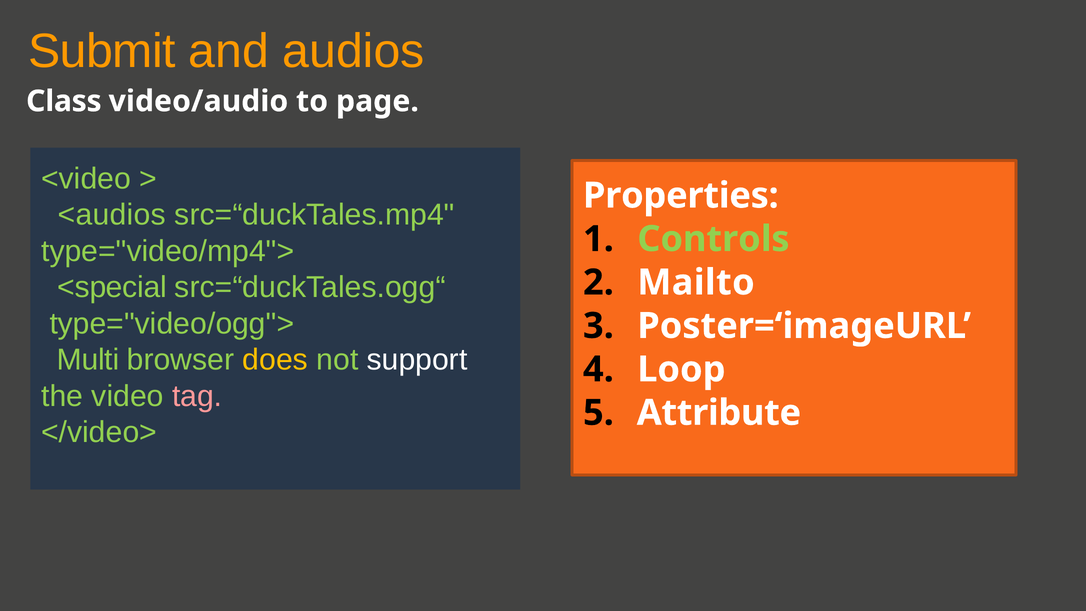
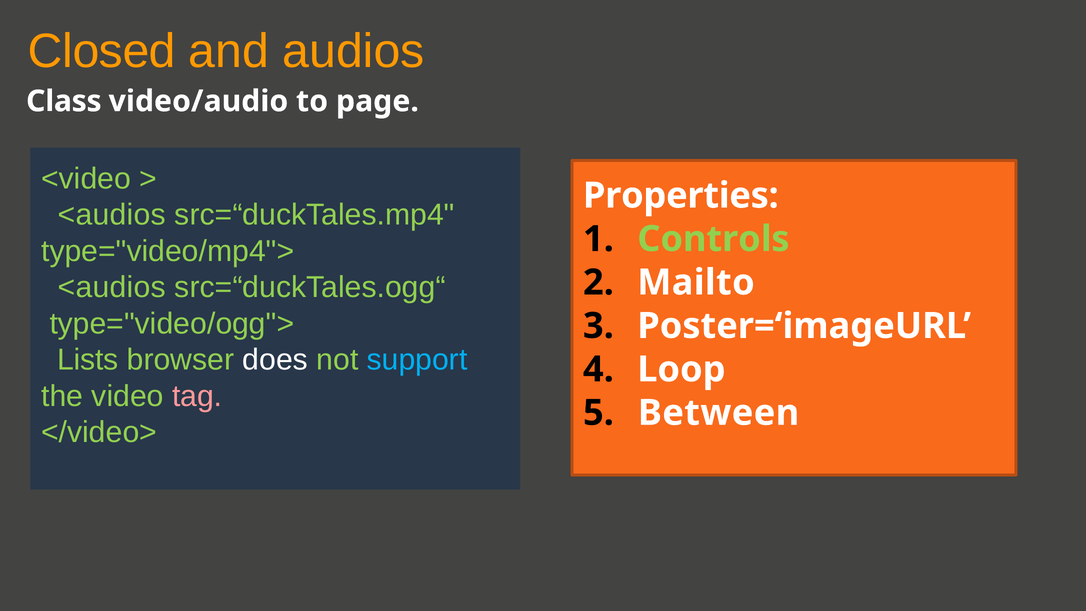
Submit: Submit -> Closed
<special at (112, 287): <special -> <audios
Multi: Multi -> Lists
does colour: yellow -> white
support colour: white -> light blue
Attribute: Attribute -> Between
